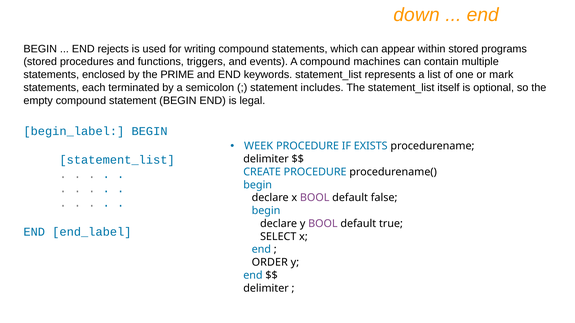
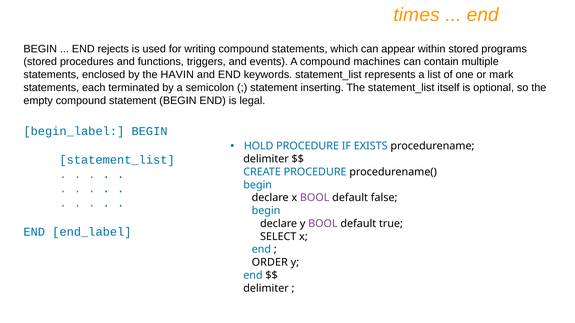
down: down -> times
PRIME: PRIME -> HAVIN
includes: includes -> inserting
WEEK: WEEK -> HOLD
